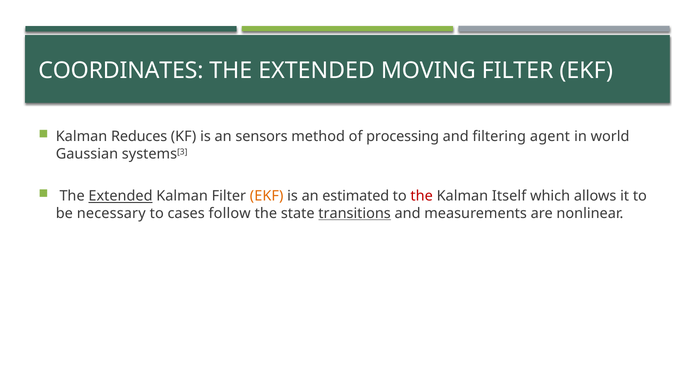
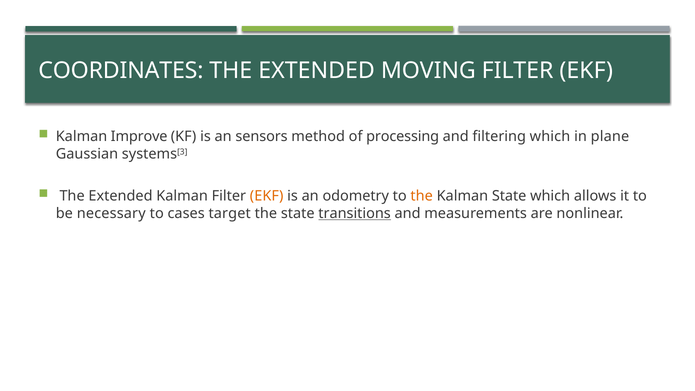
Reduces: Reduces -> Improve
filtering agent: agent -> which
world: world -> plane
Extended at (121, 196) underline: present -> none
estimated: estimated -> odometry
the at (422, 196) colour: red -> orange
Kalman Itself: Itself -> State
follow: follow -> target
